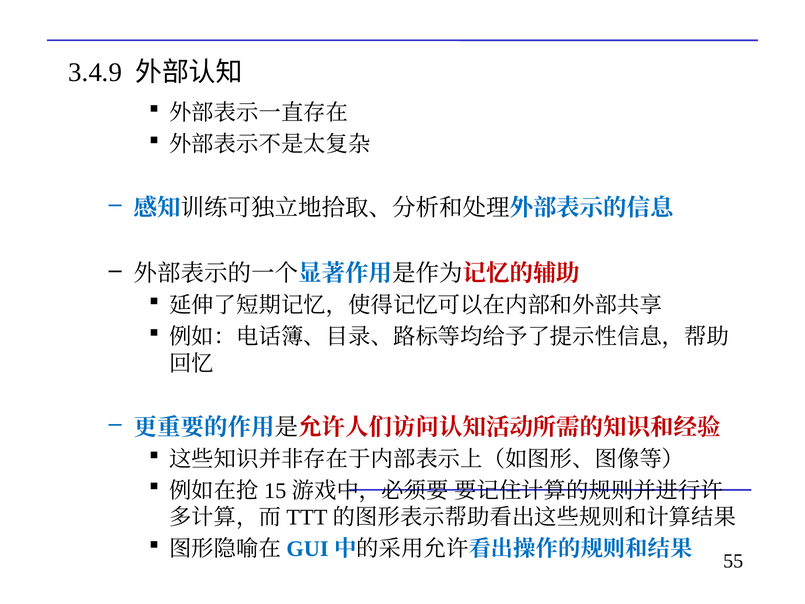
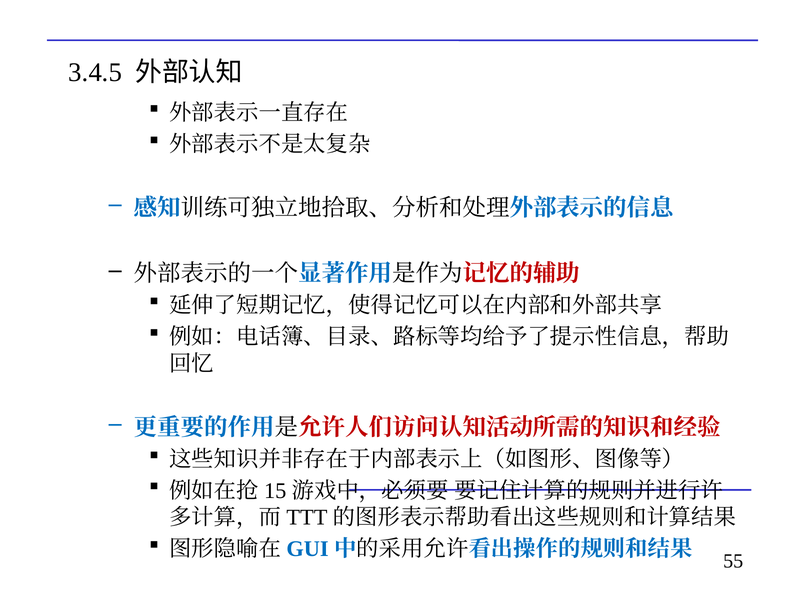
3.4.9: 3.4.9 -> 3.4.5
